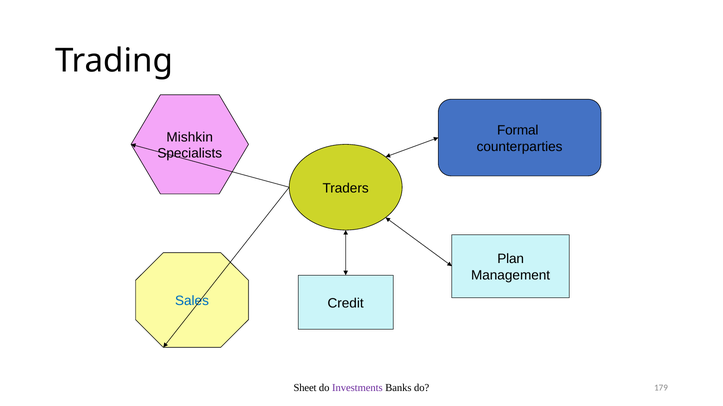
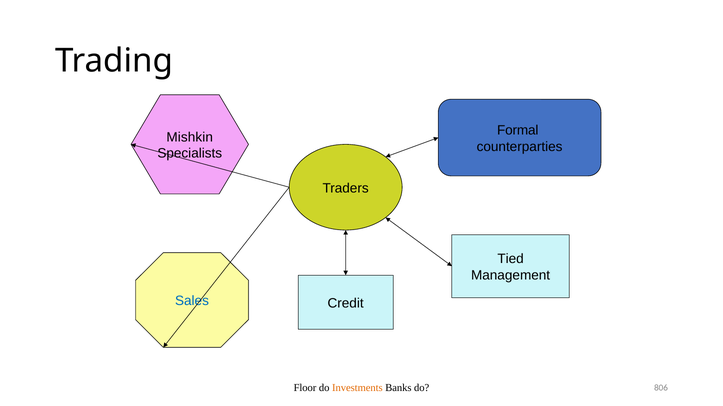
Plan: Plan -> Tied
Sheet: Sheet -> Floor
Investments colour: purple -> orange
179: 179 -> 806
